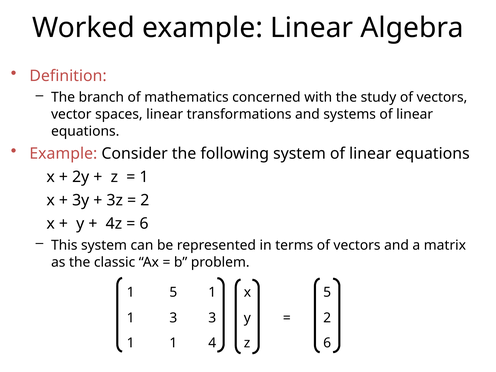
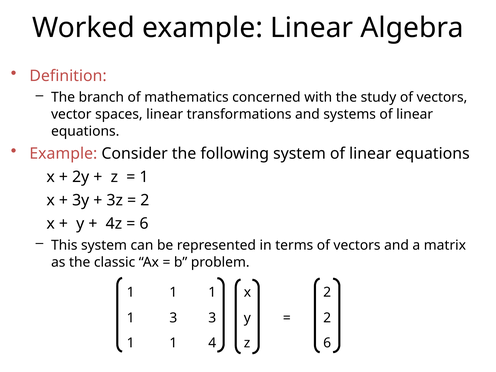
5 at (173, 292): 5 -> 1
x 5: 5 -> 2
